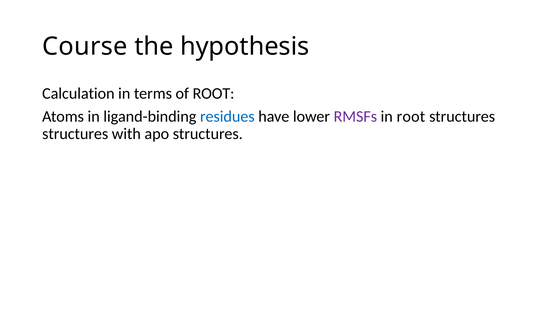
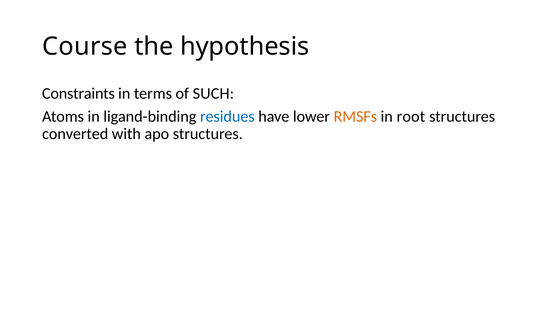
Calculation: Calculation -> Constraints
of ROOT: ROOT -> SUCH
RMSFs colour: purple -> orange
structures at (75, 134): structures -> converted
